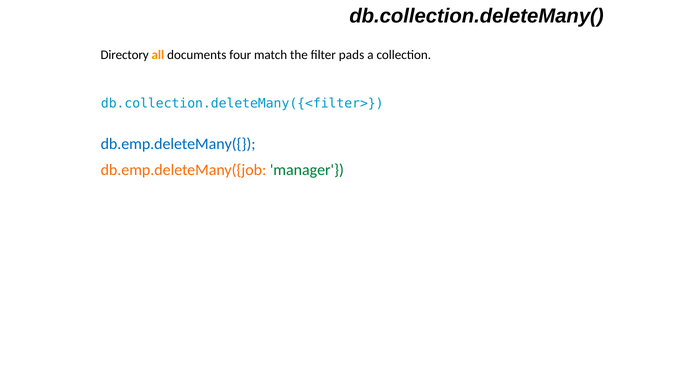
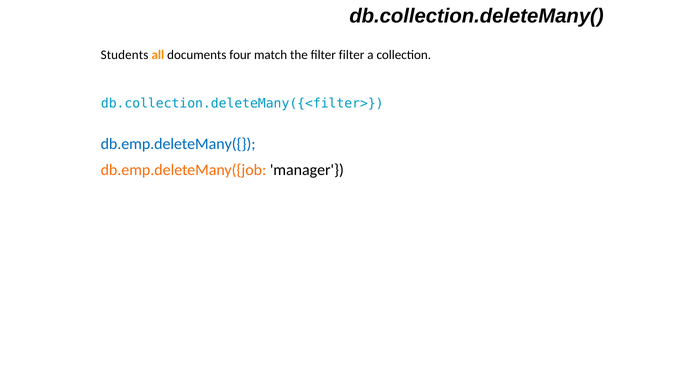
Directory: Directory -> Students
filter pads: pads -> filter
manager colour: green -> black
